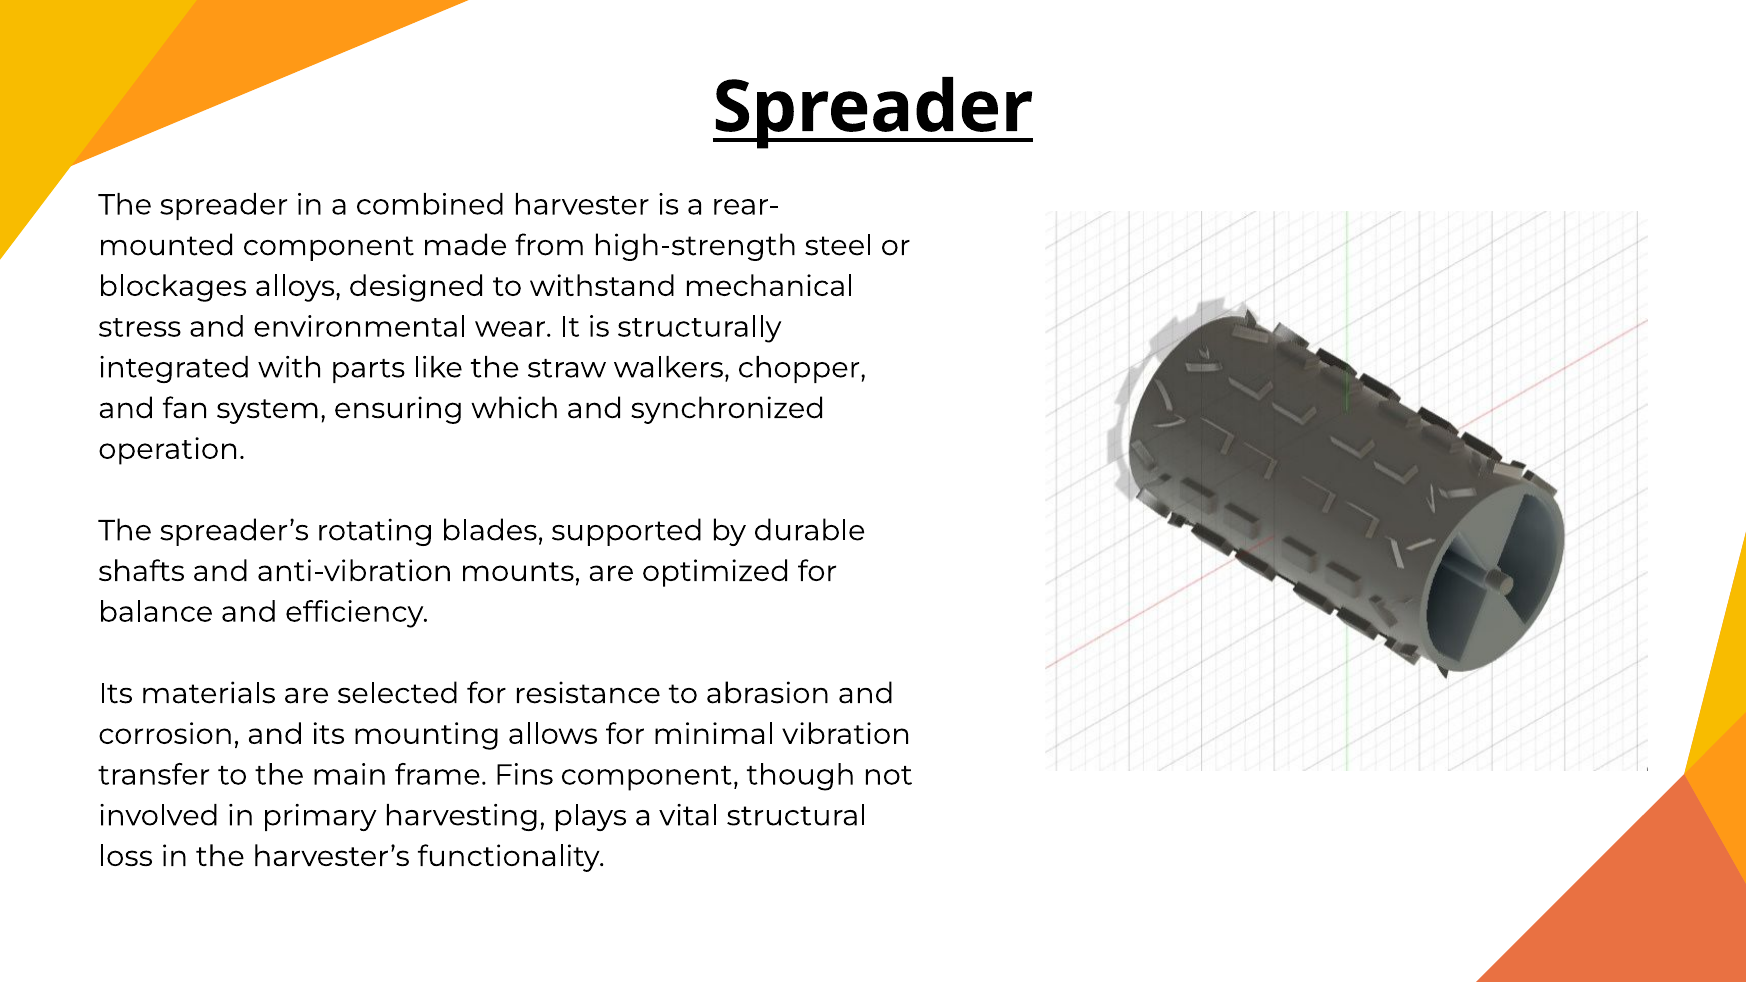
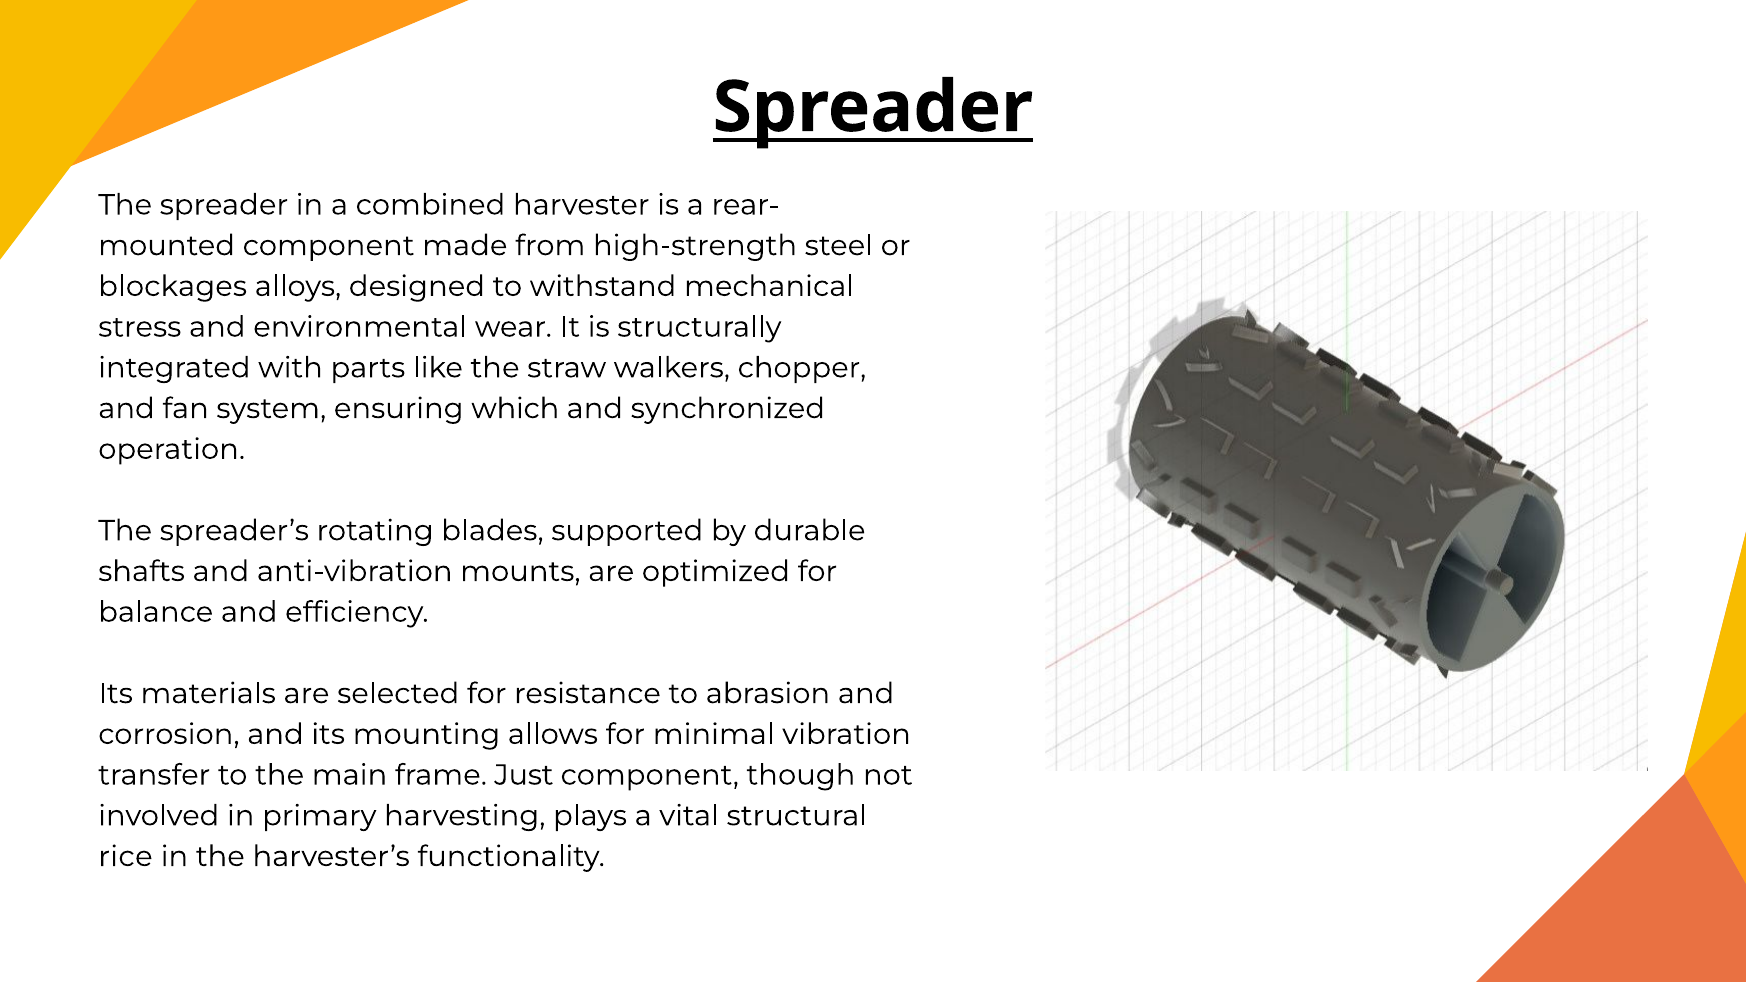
Fins: Fins -> Just
loss: loss -> rice
